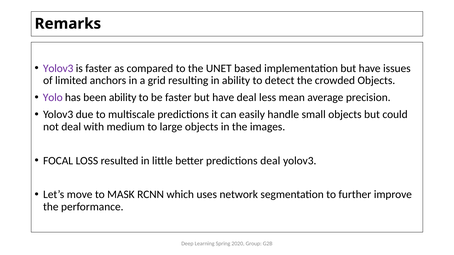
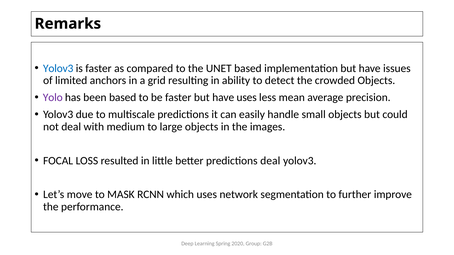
Yolov3 at (58, 68) colour: purple -> blue
been ability: ability -> based
have deal: deal -> uses
